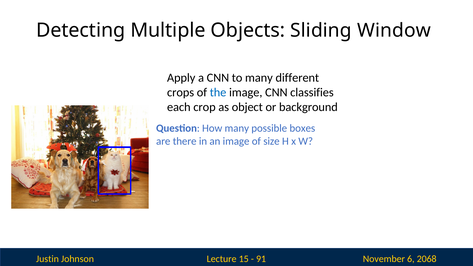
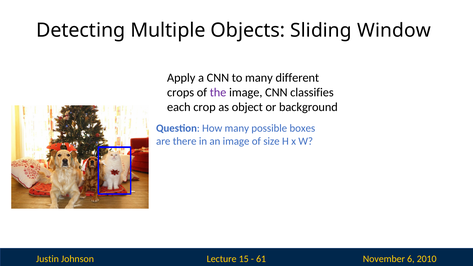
the colour: blue -> purple
91: 91 -> 61
2068: 2068 -> 2010
